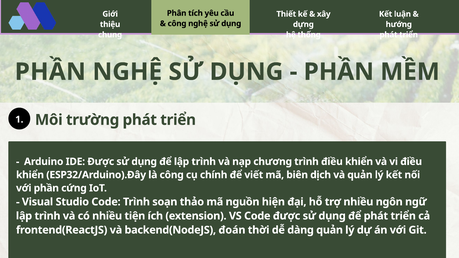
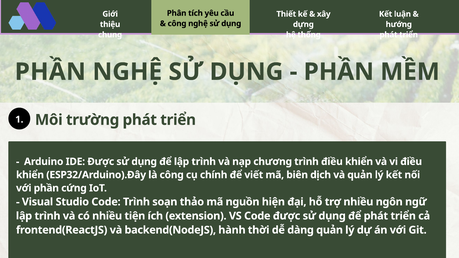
đoán: đoán -> hành
